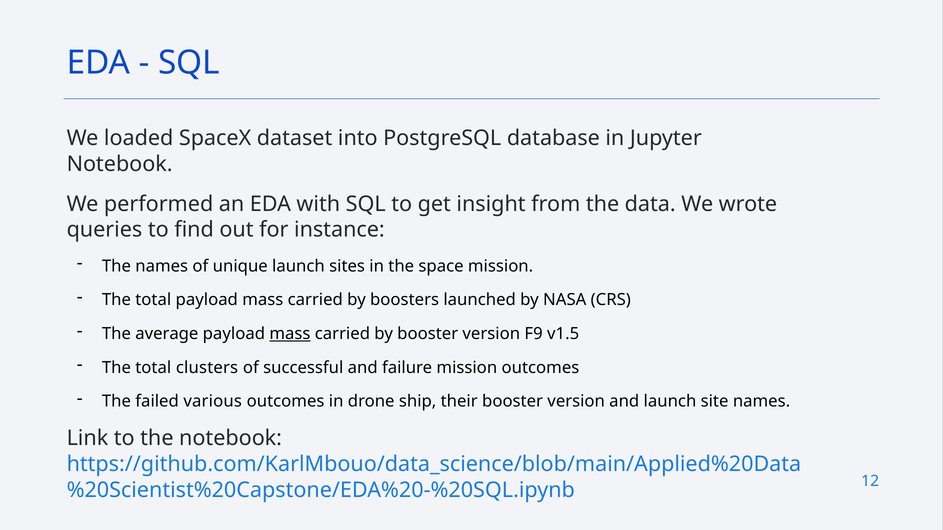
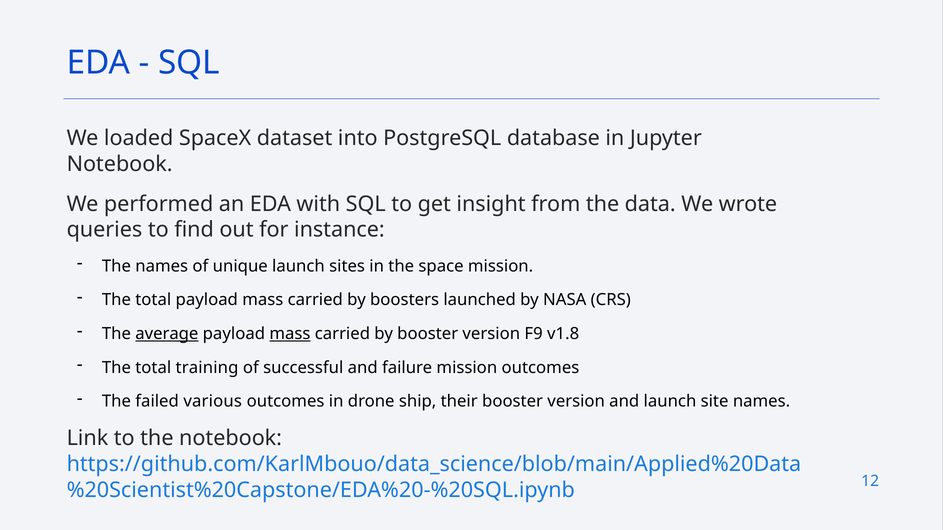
average underline: none -> present
v1.5: v1.5 -> v1.8
clusters: clusters -> training
